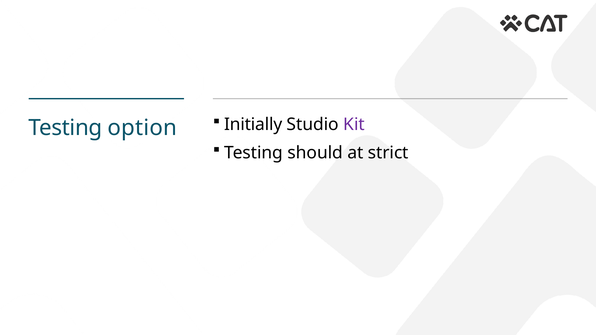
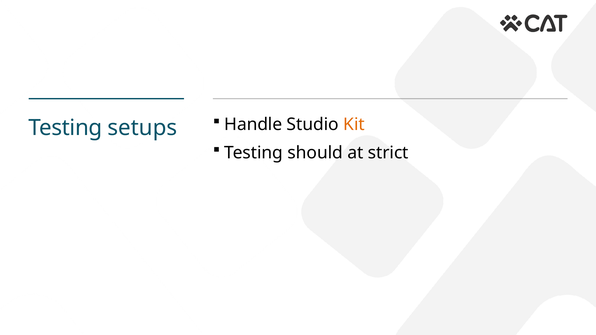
option: option -> setups
Initially: Initially -> Handle
Kit colour: purple -> orange
